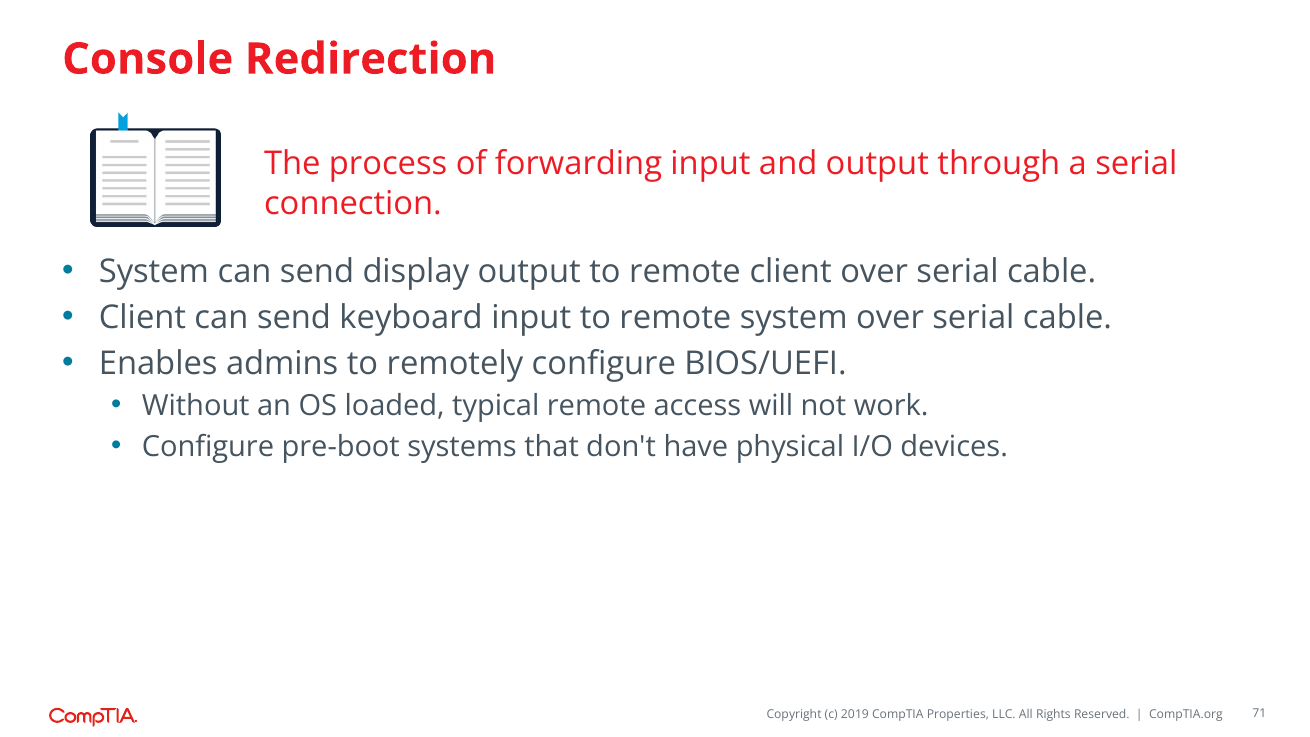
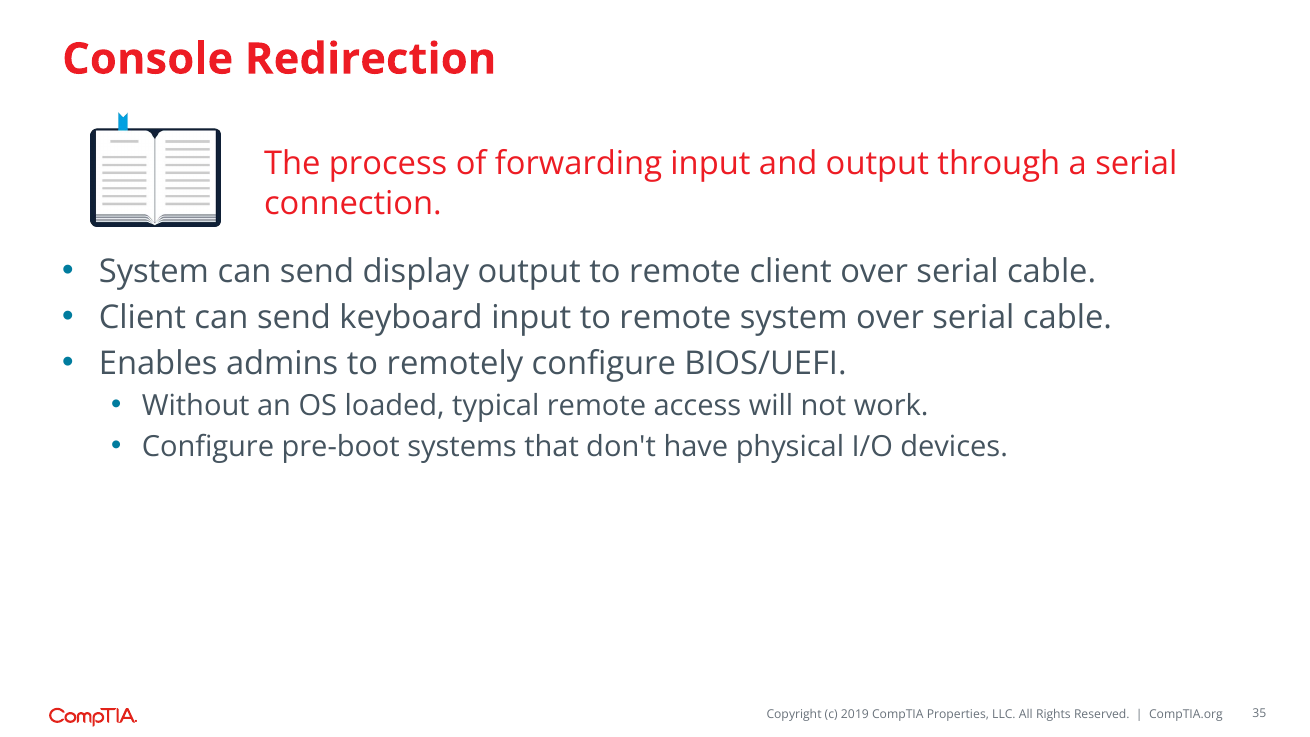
71: 71 -> 35
